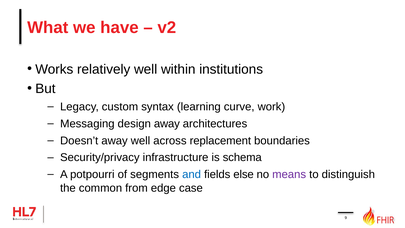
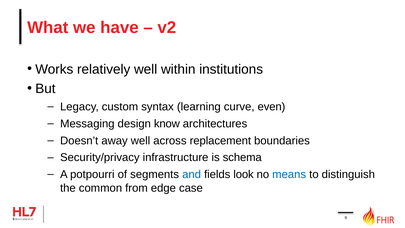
work: work -> even
design away: away -> know
else: else -> look
means colour: purple -> blue
